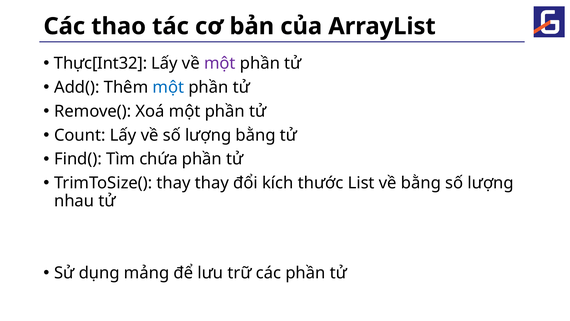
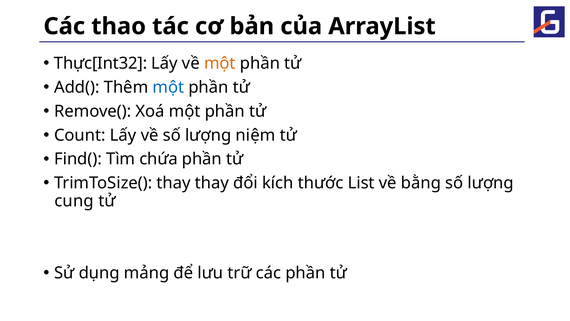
một at (220, 63) colour: purple -> orange
lượng bằng: bằng -> niệm
nhau: nhau -> cung
